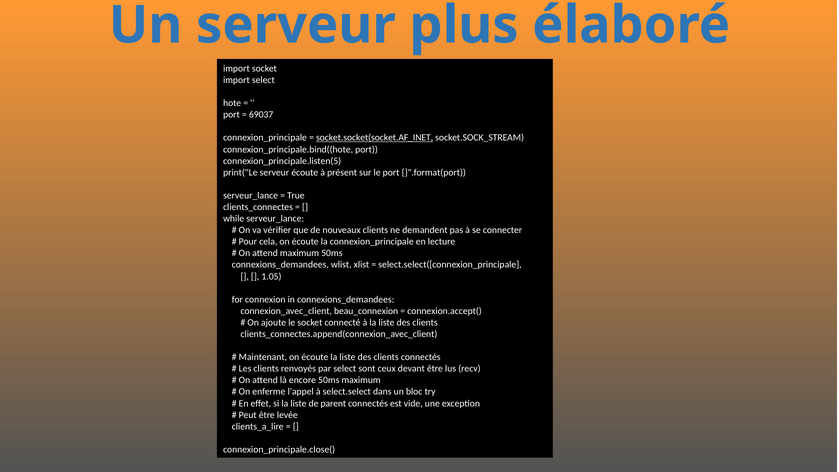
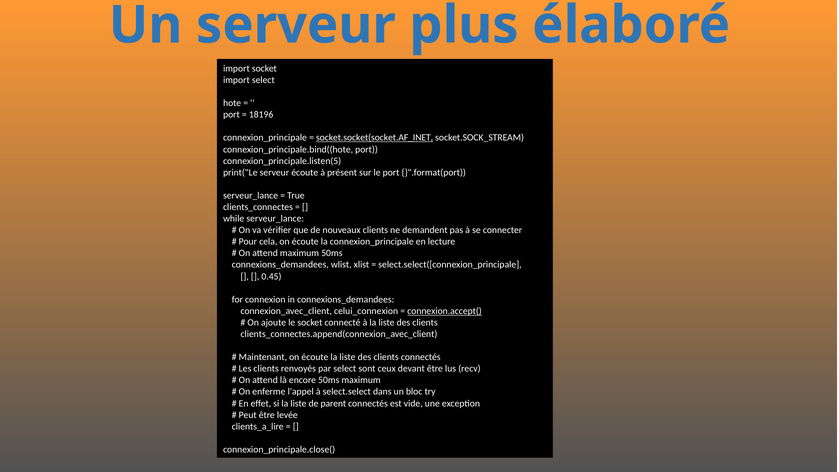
69037: 69037 -> 18196
1.05: 1.05 -> 0.45
beau_connexion: beau_connexion -> celui_connexion
connexion.accept( underline: none -> present
